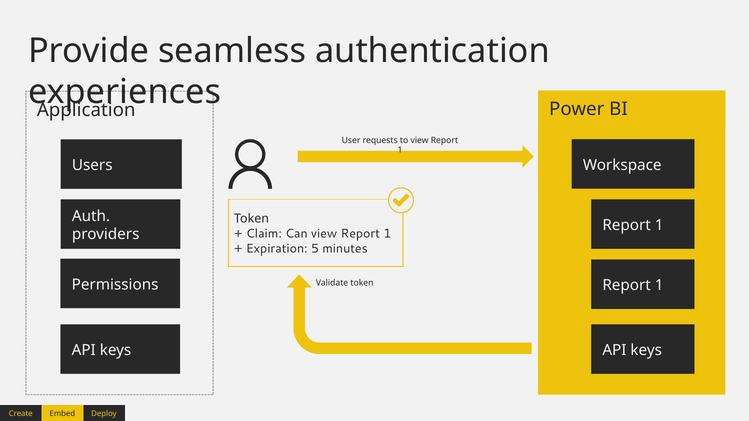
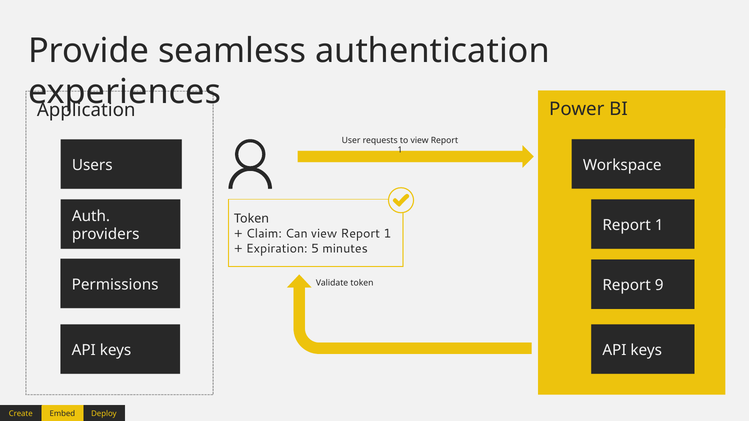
1 at (659, 285): 1 -> 9
